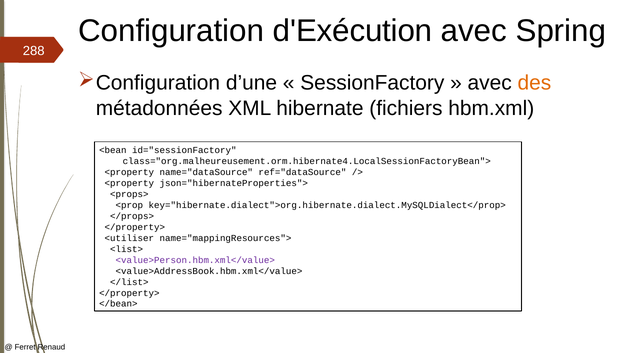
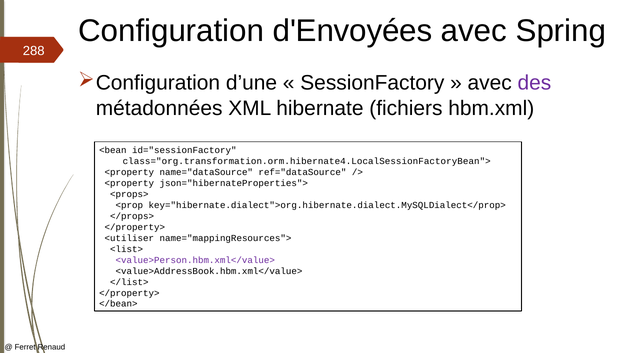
d'Exécution: d'Exécution -> d'Envoyées
des colour: orange -> purple
class="org.malheureusement.orm.hibernate4.LocalSessionFactoryBean">: class="org.malheureusement.orm.hibernate4.LocalSessionFactoryBean"> -> class="org.transformation.orm.hibernate4.LocalSessionFactoryBean">
